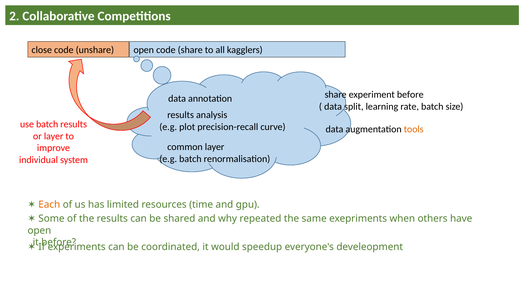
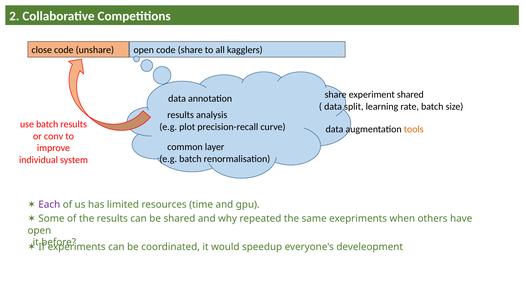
experiment before: before -> shared
or layer: layer -> conv
Each colour: orange -> purple
